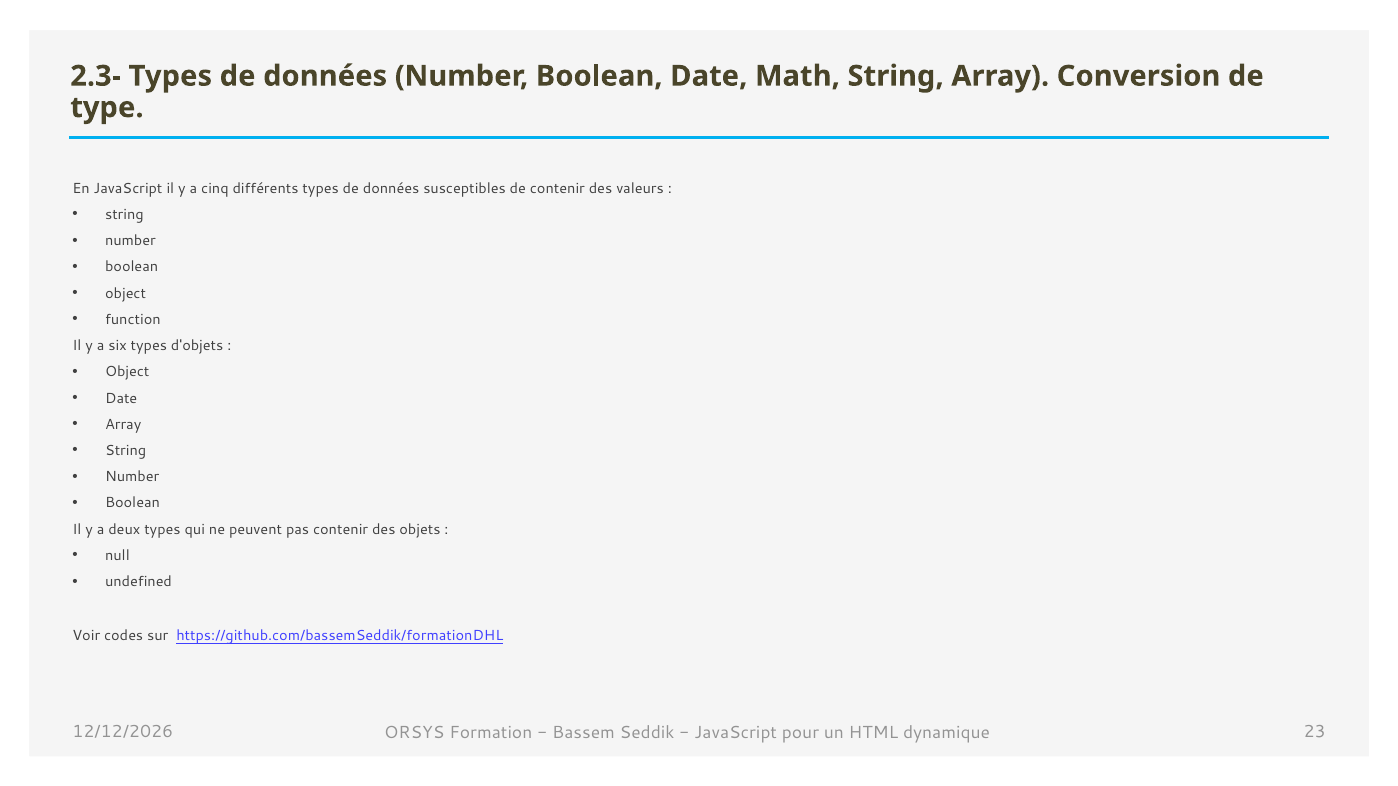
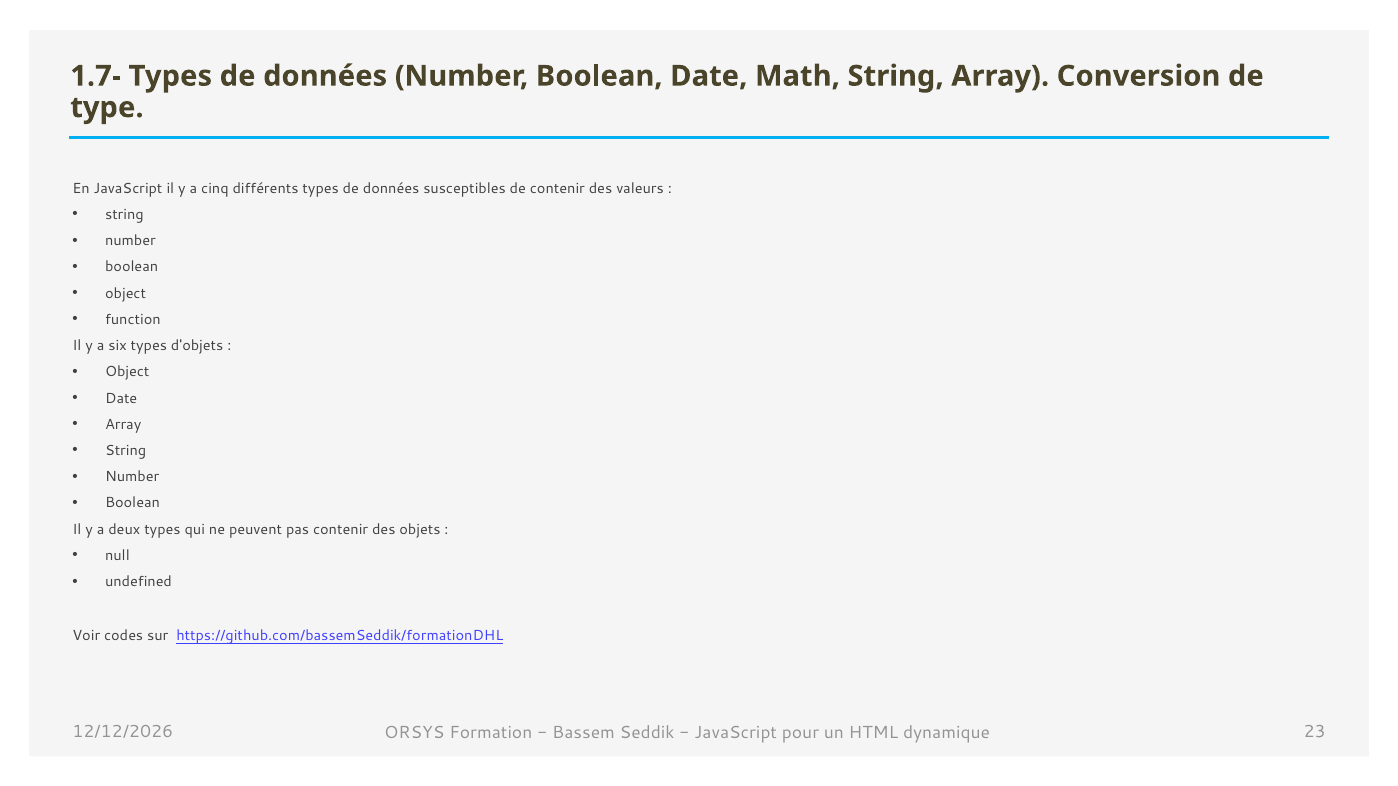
2.3-: 2.3- -> 1.7-
